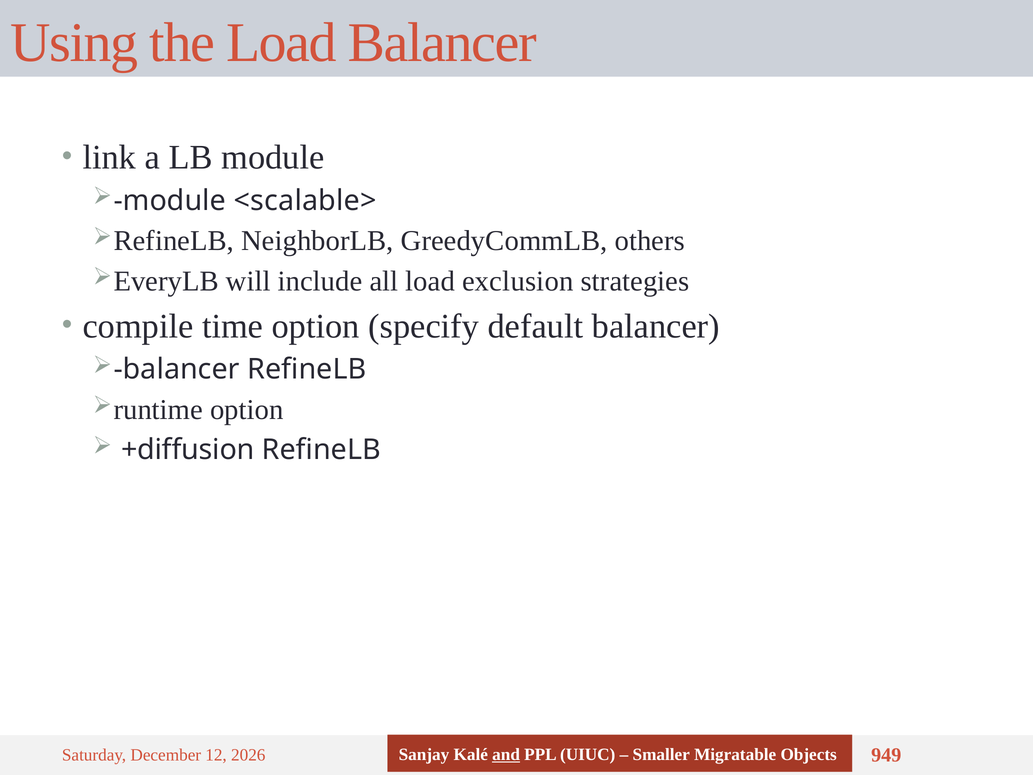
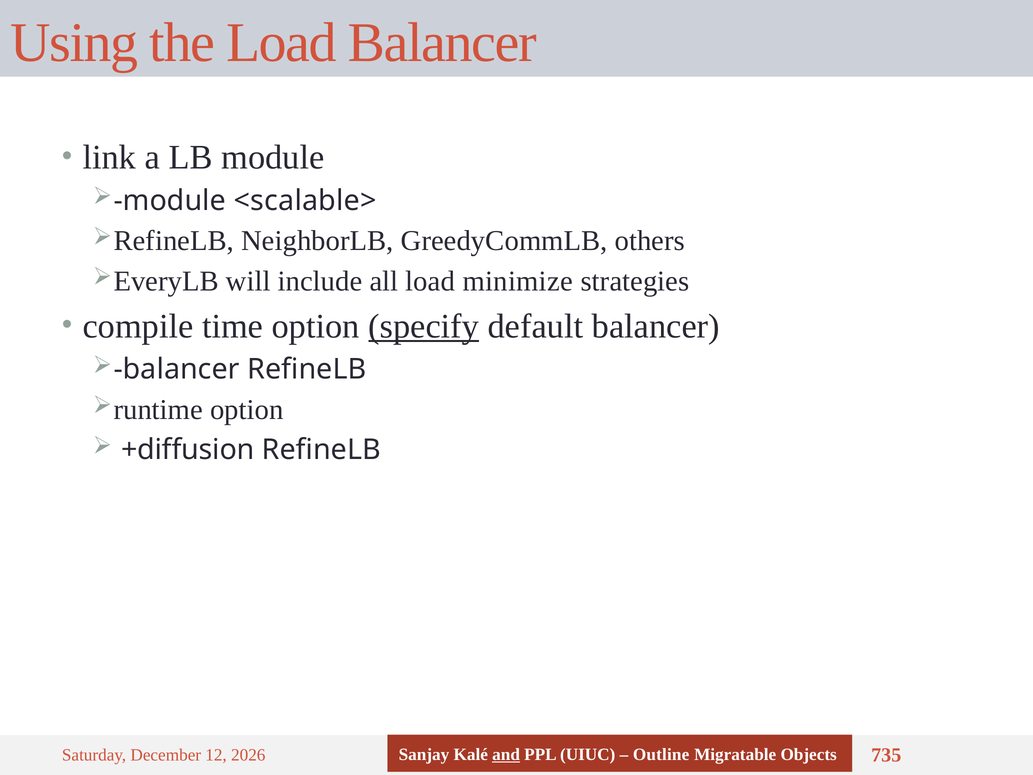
exclusion: exclusion -> minimize
specify underline: none -> present
Smaller: Smaller -> Outline
949: 949 -> 735
